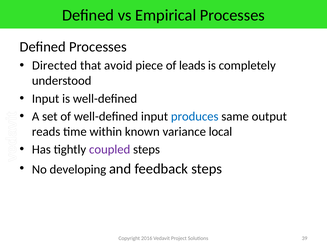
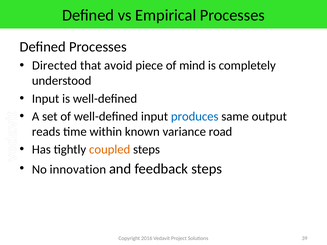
leads: leads -> mind
local: local -> road
coupled colour: purple -> orange
developing: developing -> innovation
